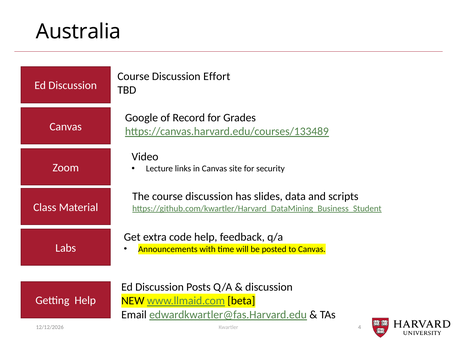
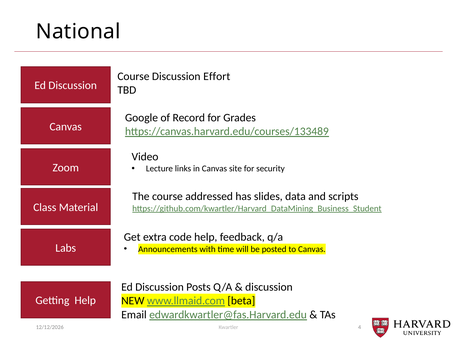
Australia: Australia -> National
The course discussion: discussion -> addressed
